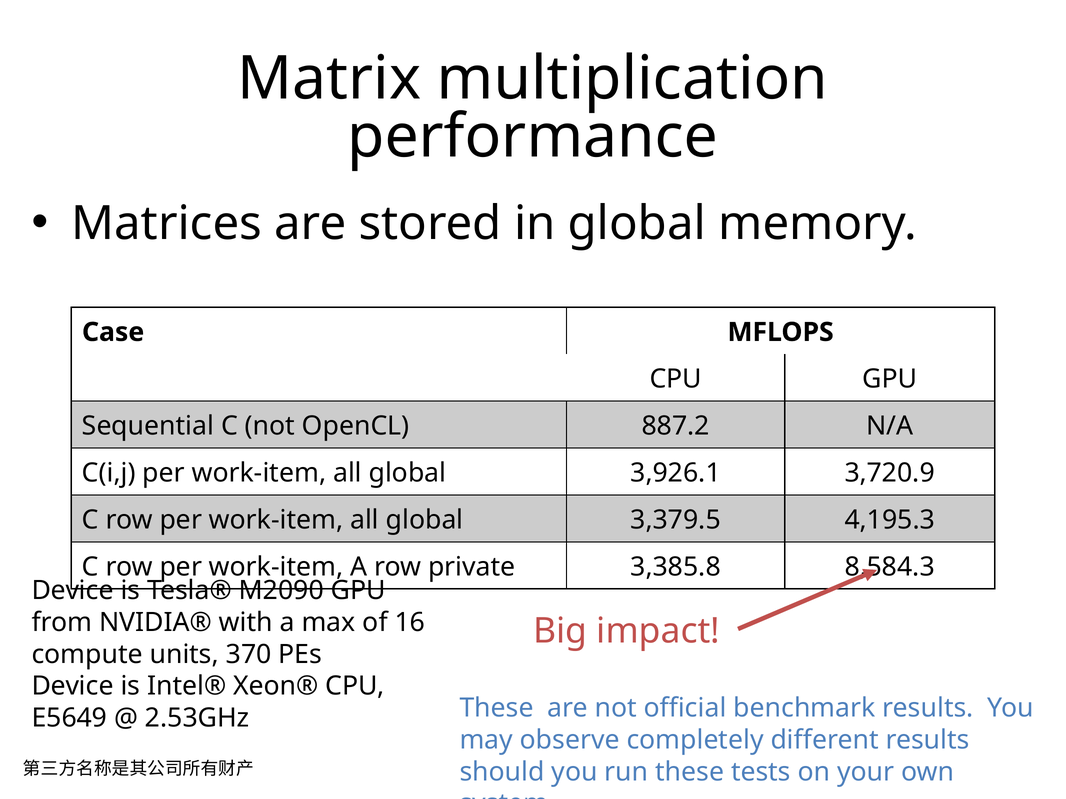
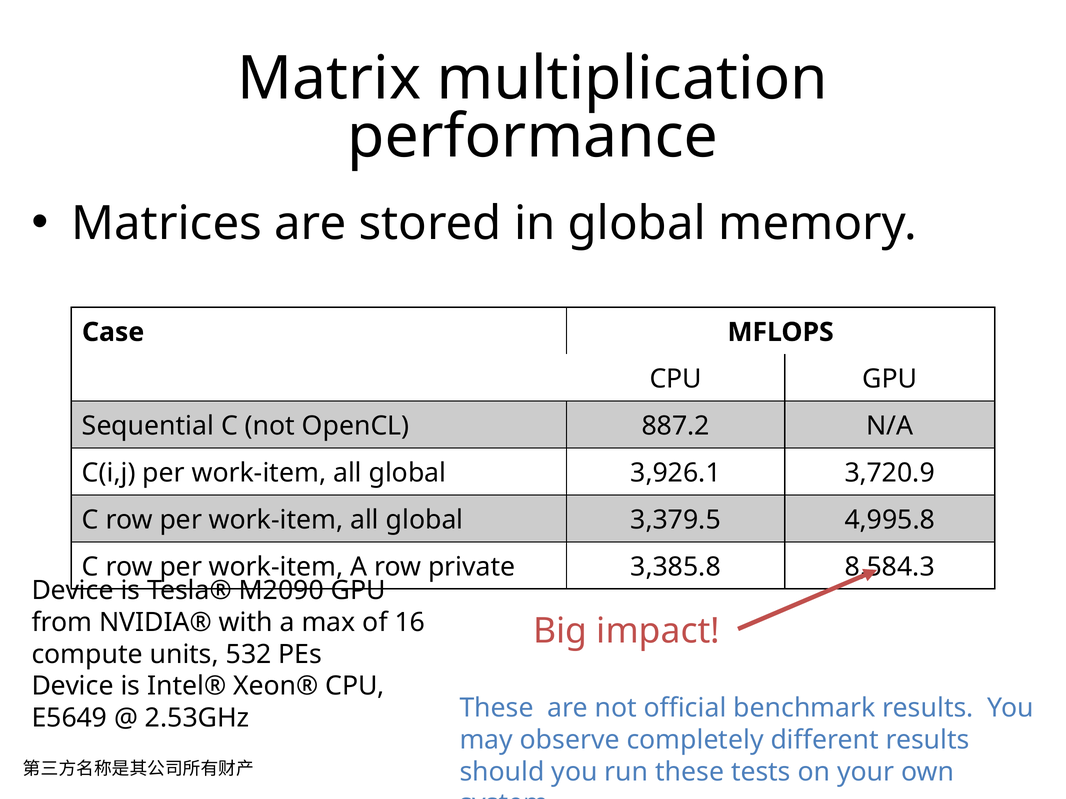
4,195.3: 4,195.3 -> 4,995.8
370: 370 -> 532
